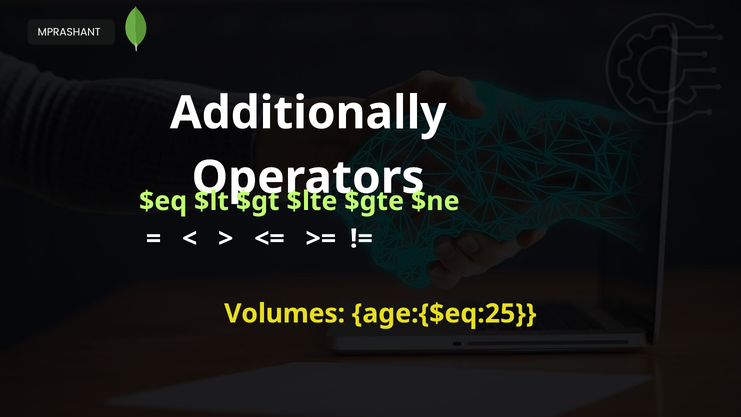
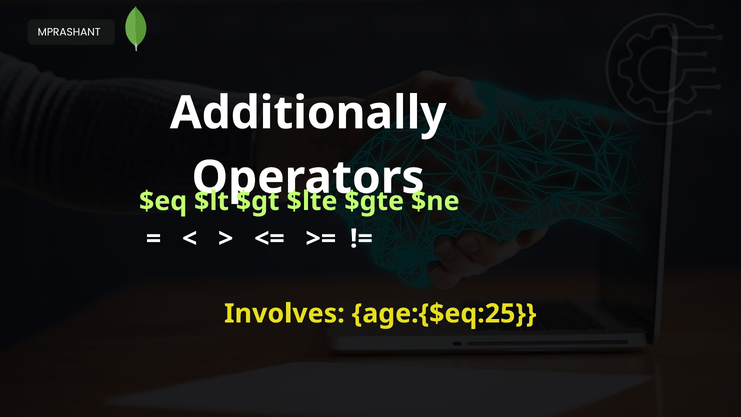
Volumes: Volumes -> Involves
